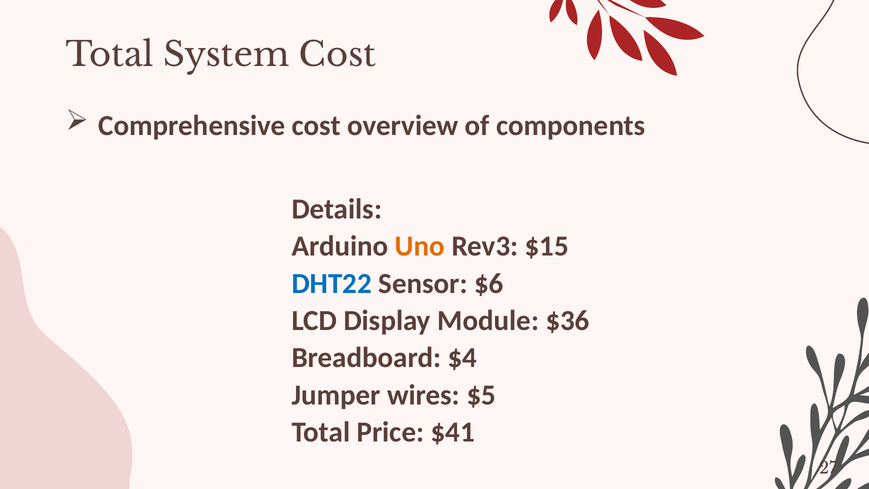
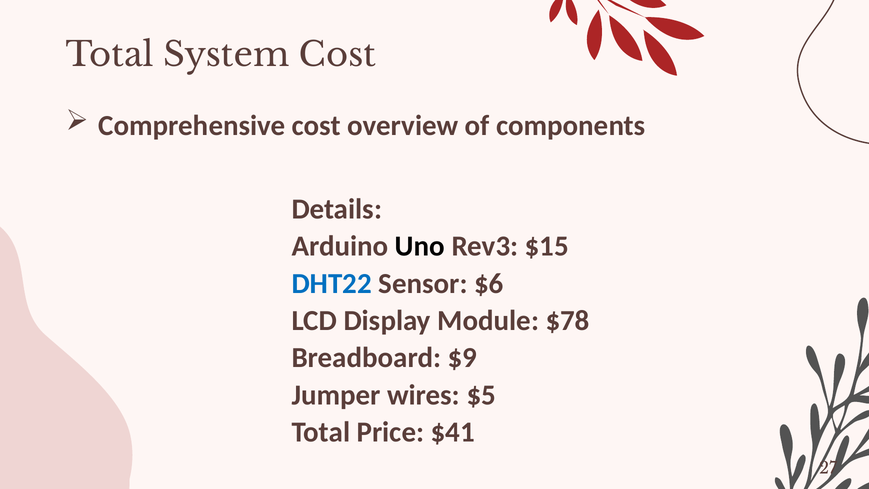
Uno colour: orange -> black
$36: $36 -> $78
$4: $4 -> $9
